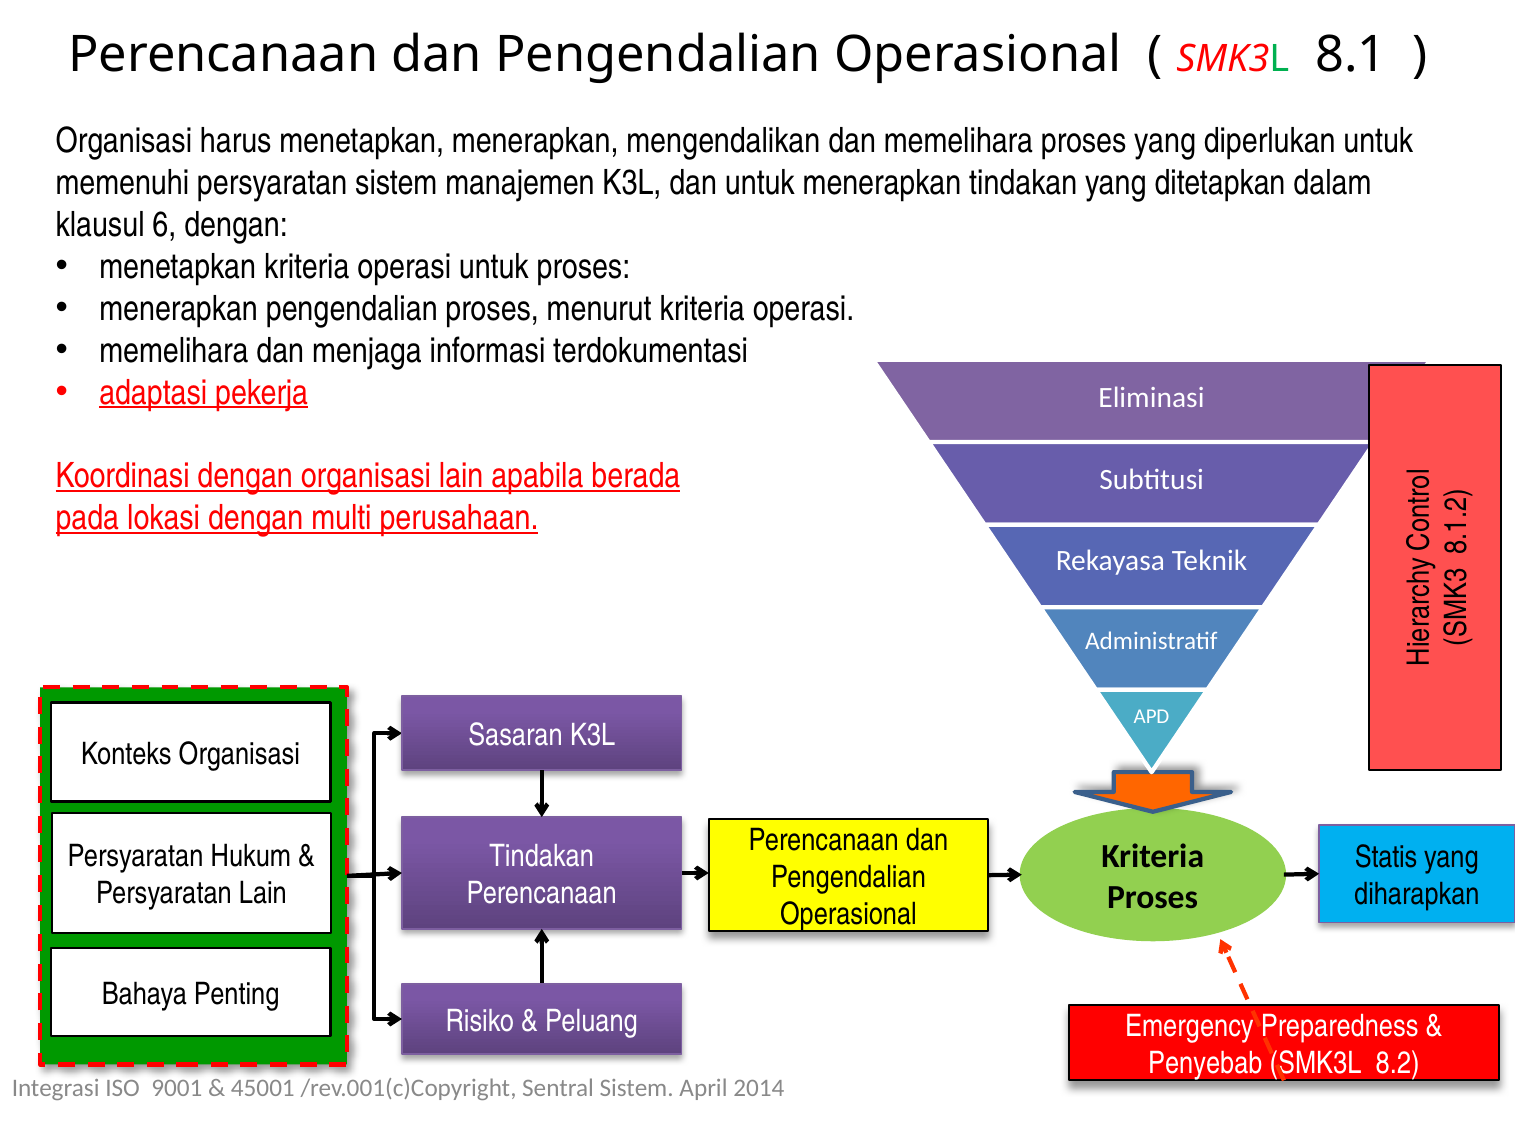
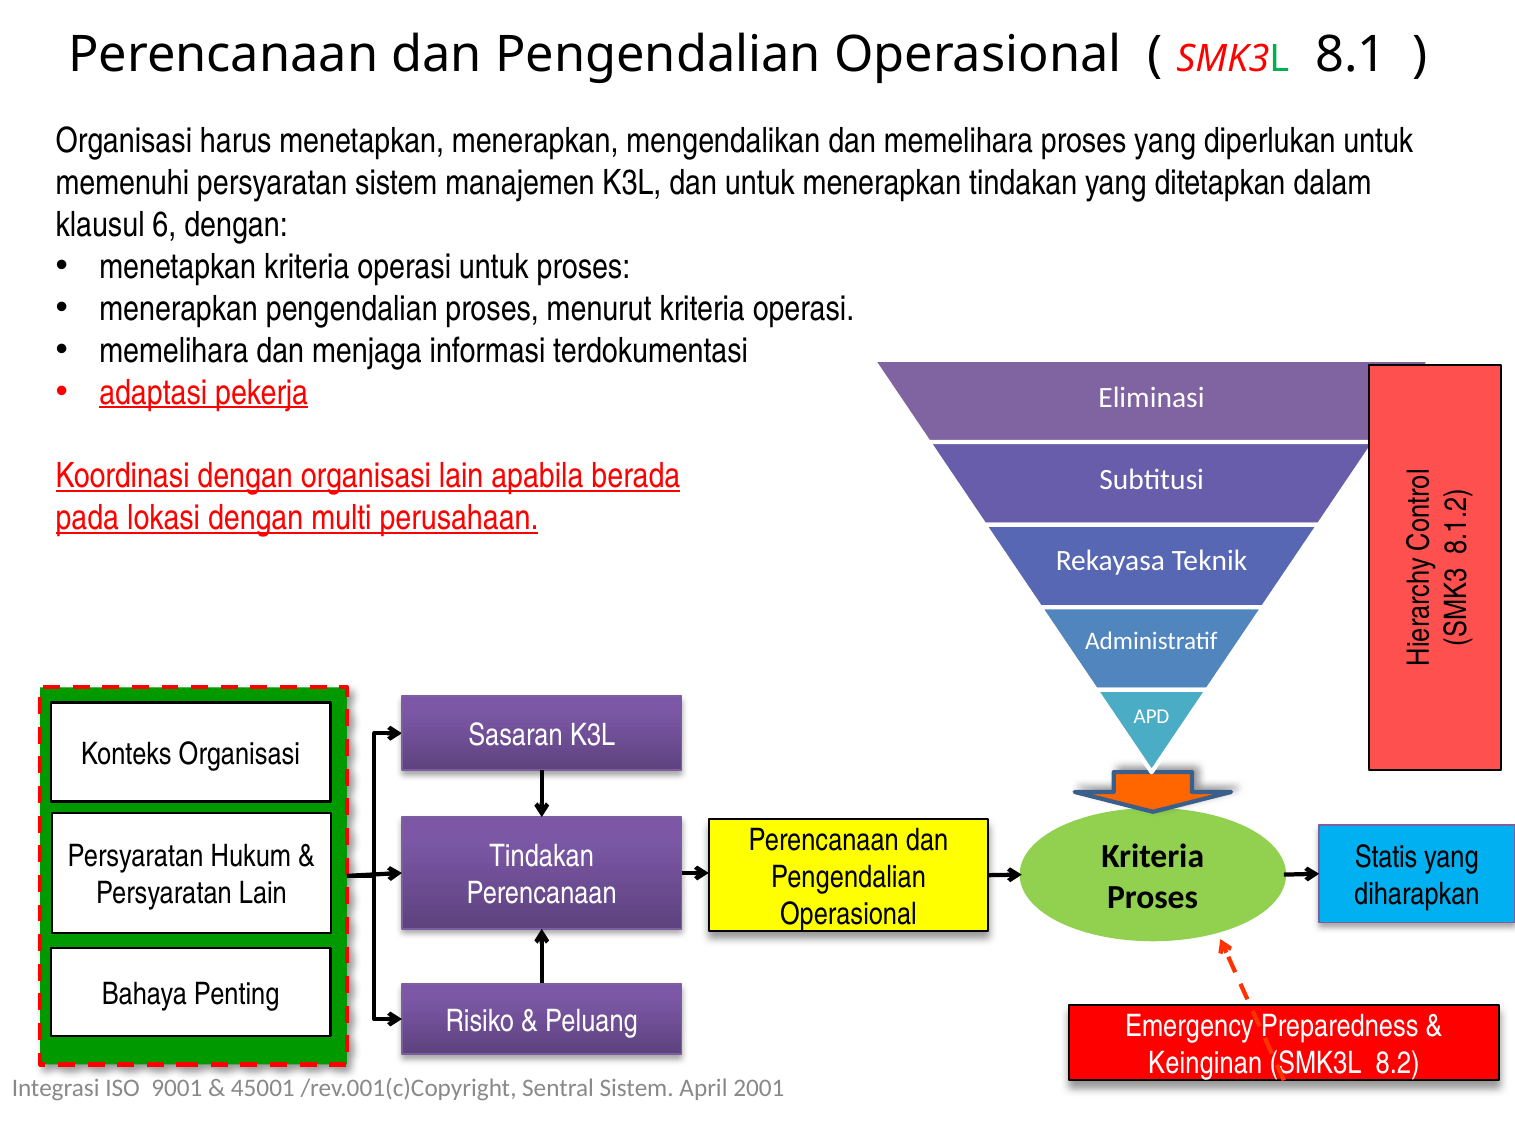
Penyebab: Penyebab -> Keinginan
2014: 2014 -> 2001
